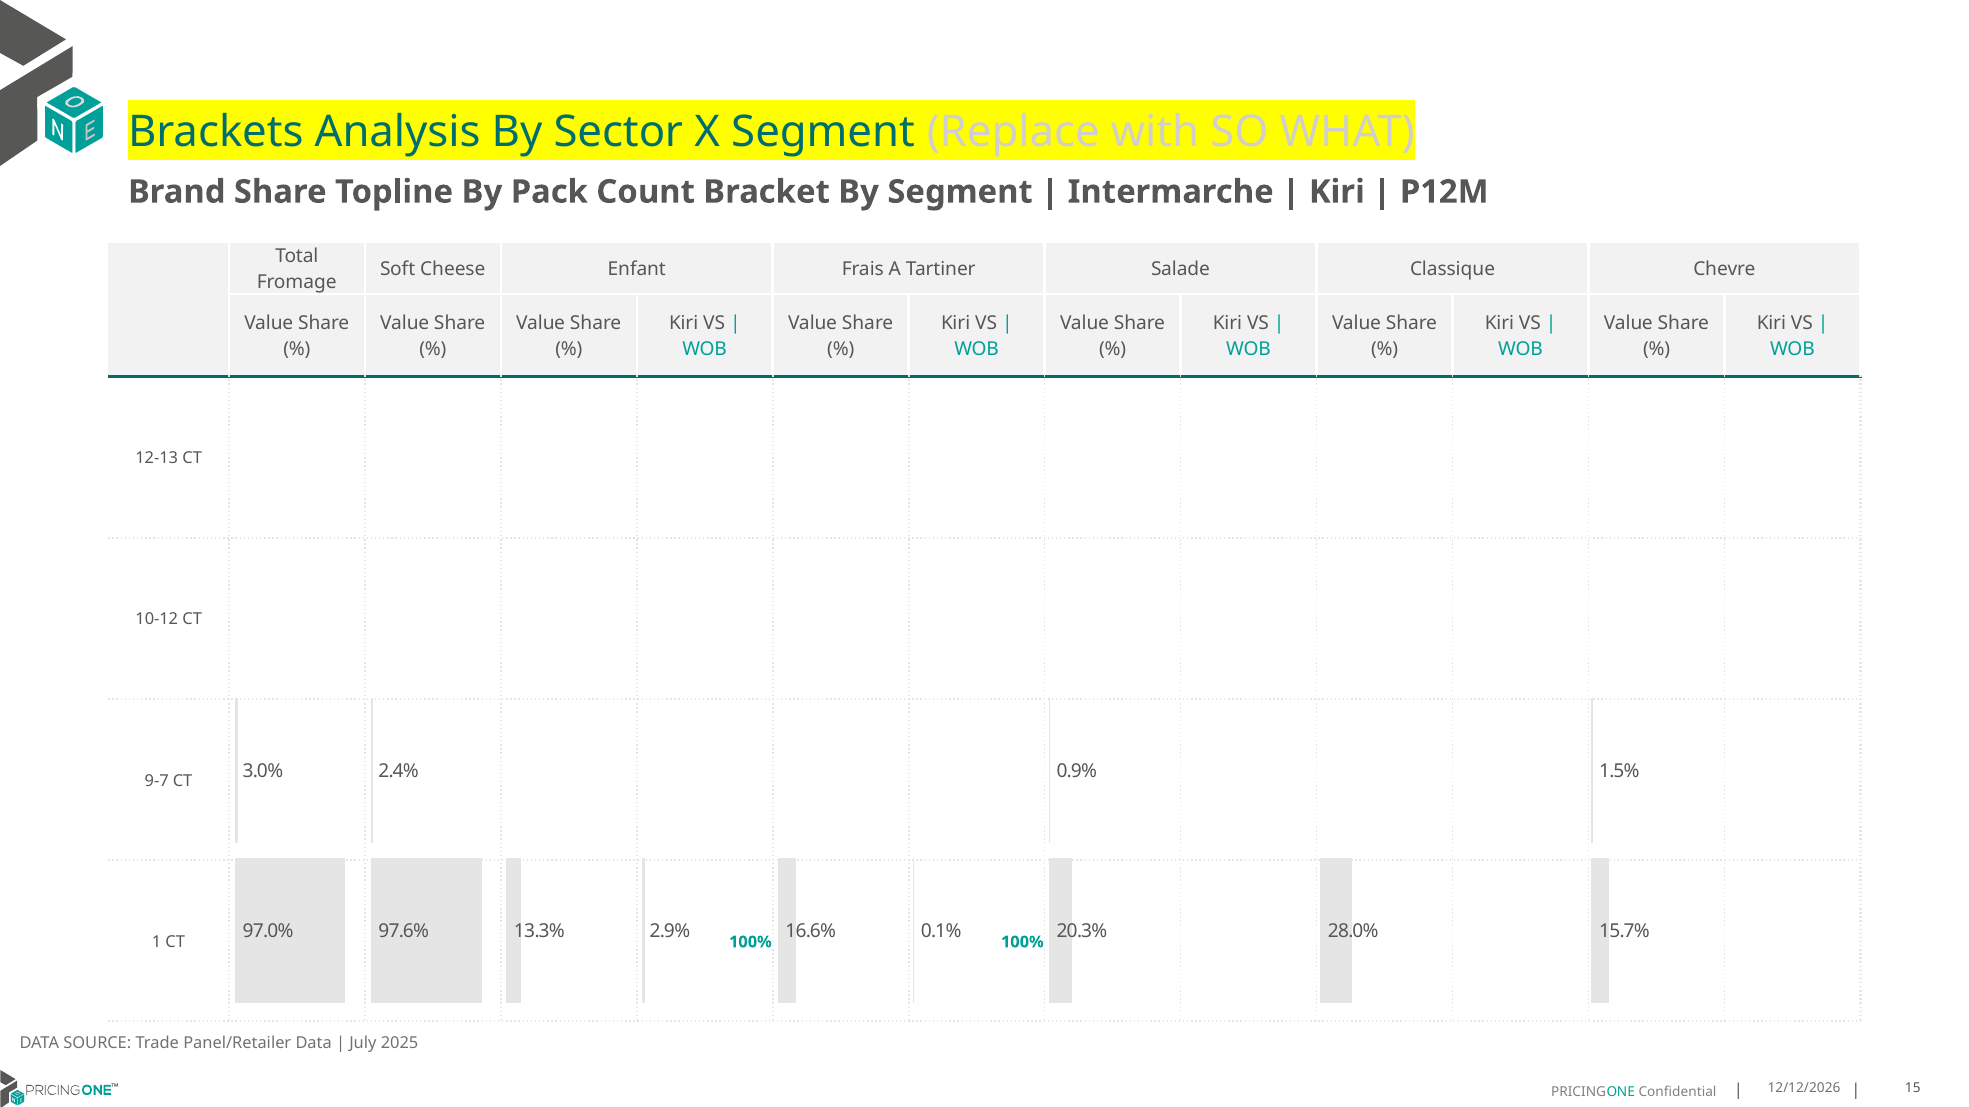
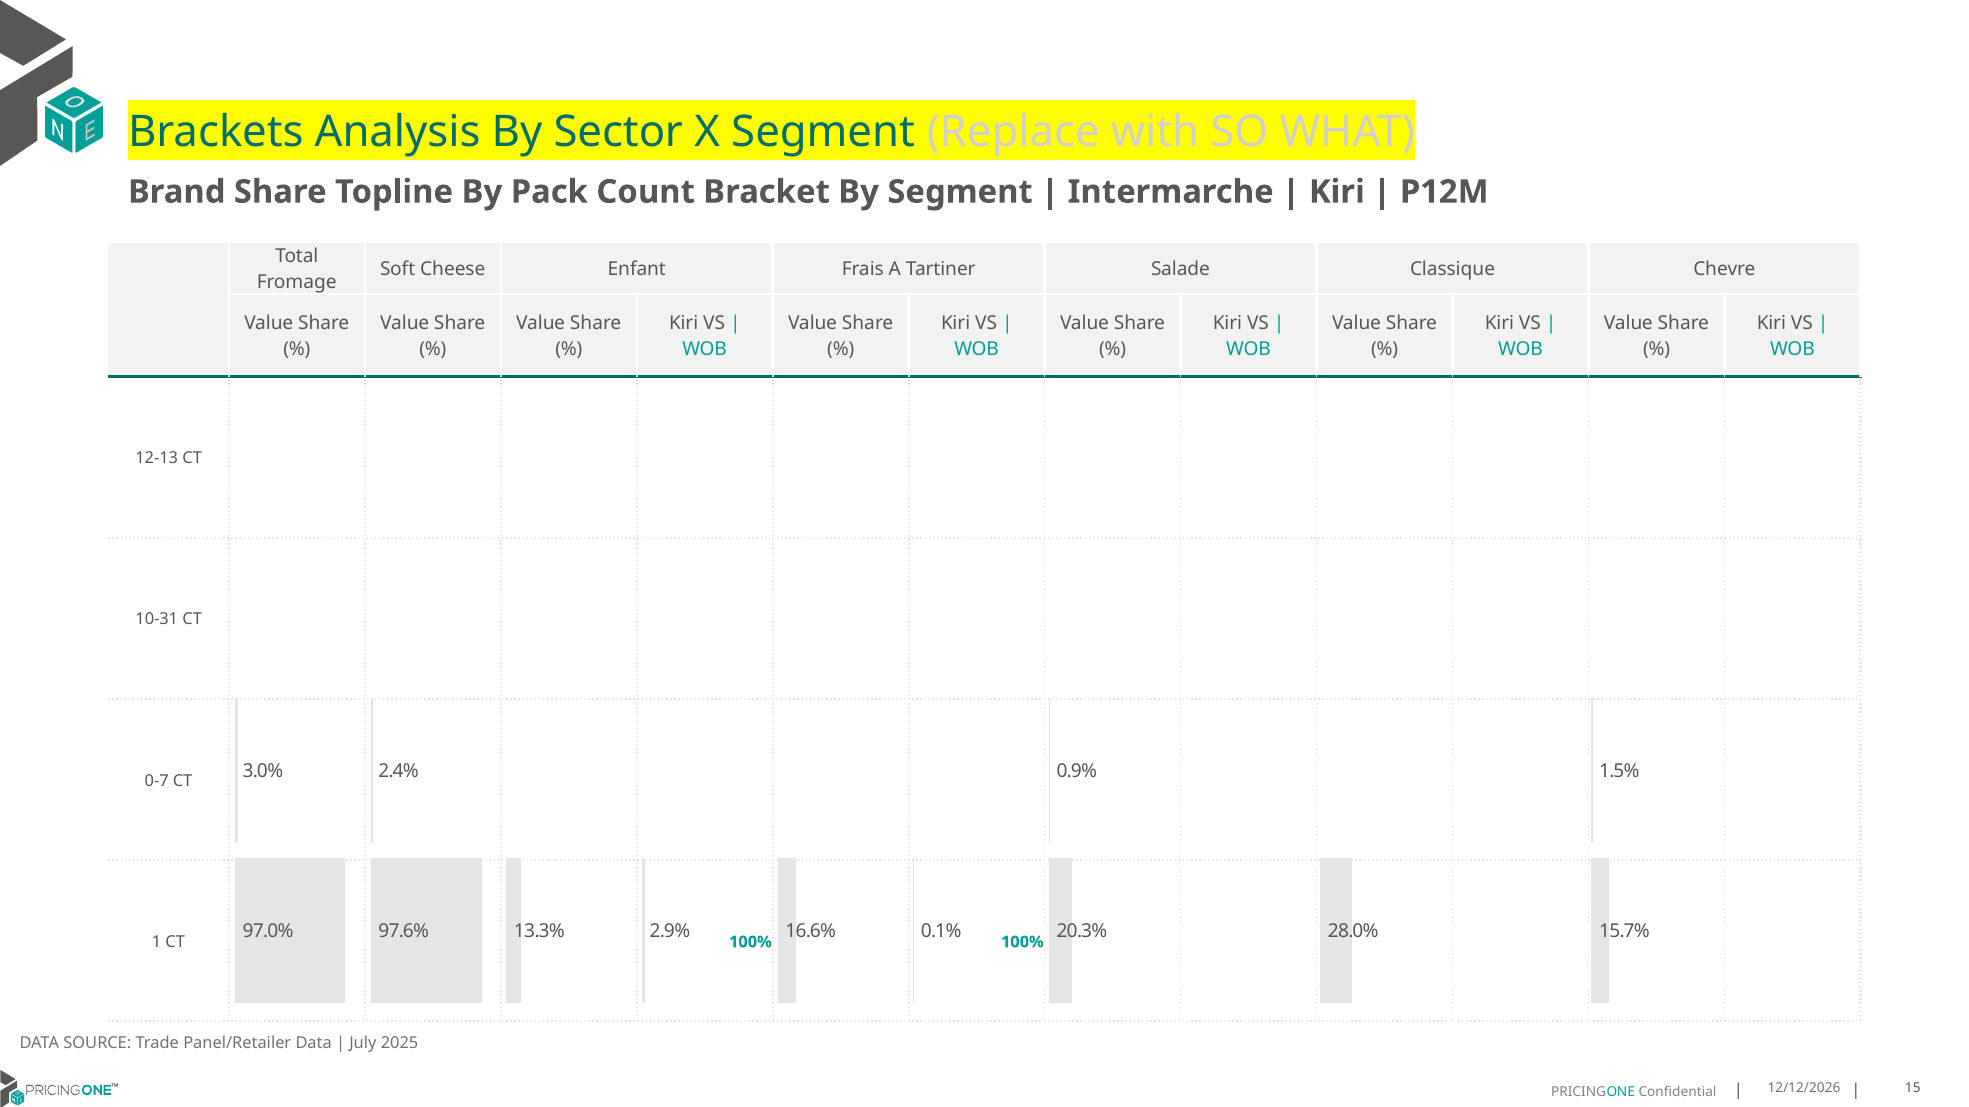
10-12: 10-12 -> 10-31
9-7: 9-7 -> 0-7
